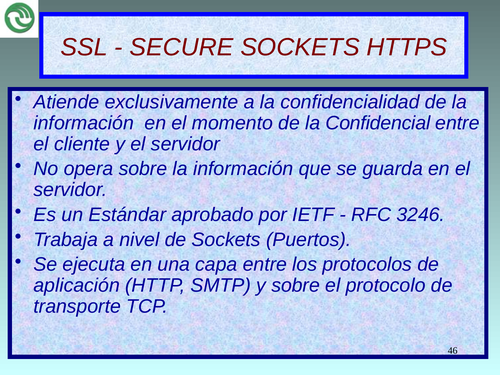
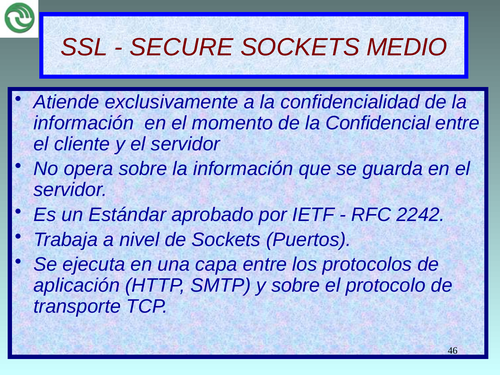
HTTPS: HTTPS -> MEDIO
3246: 3246 -> 2242
